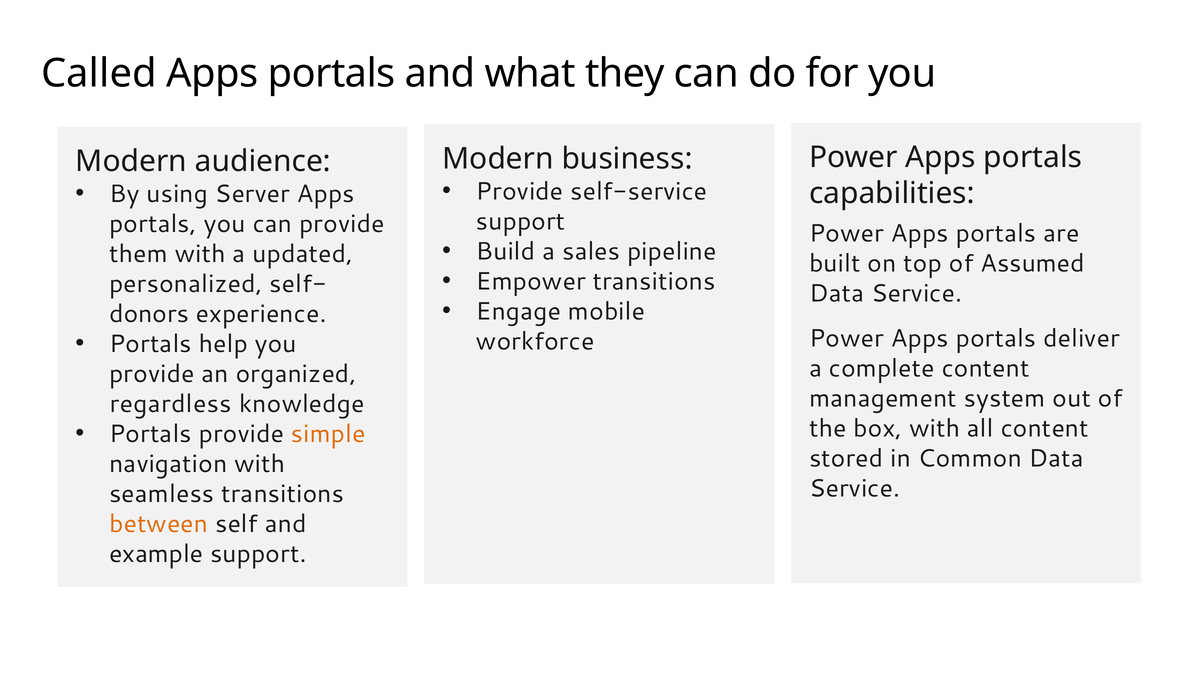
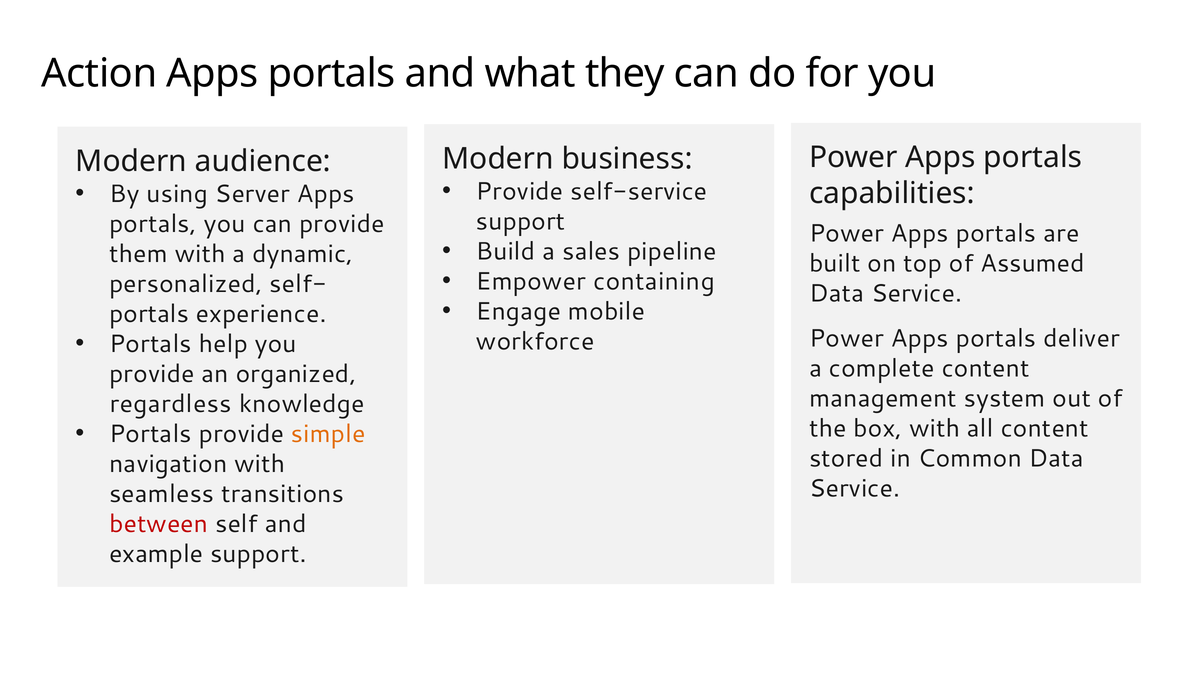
Called: Called -> Action
updated: updated -> dynamic
Empower transitions: transitions -> containing
donors at (149, 314): donors -> portals
between colour: orange -> red
